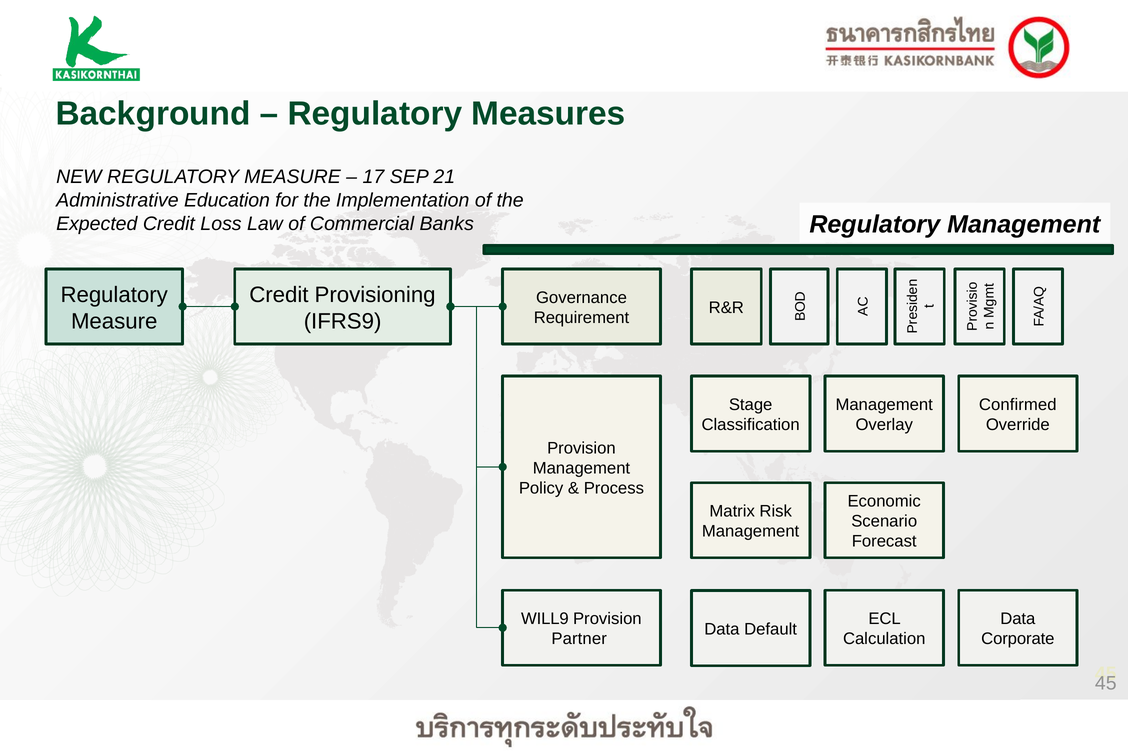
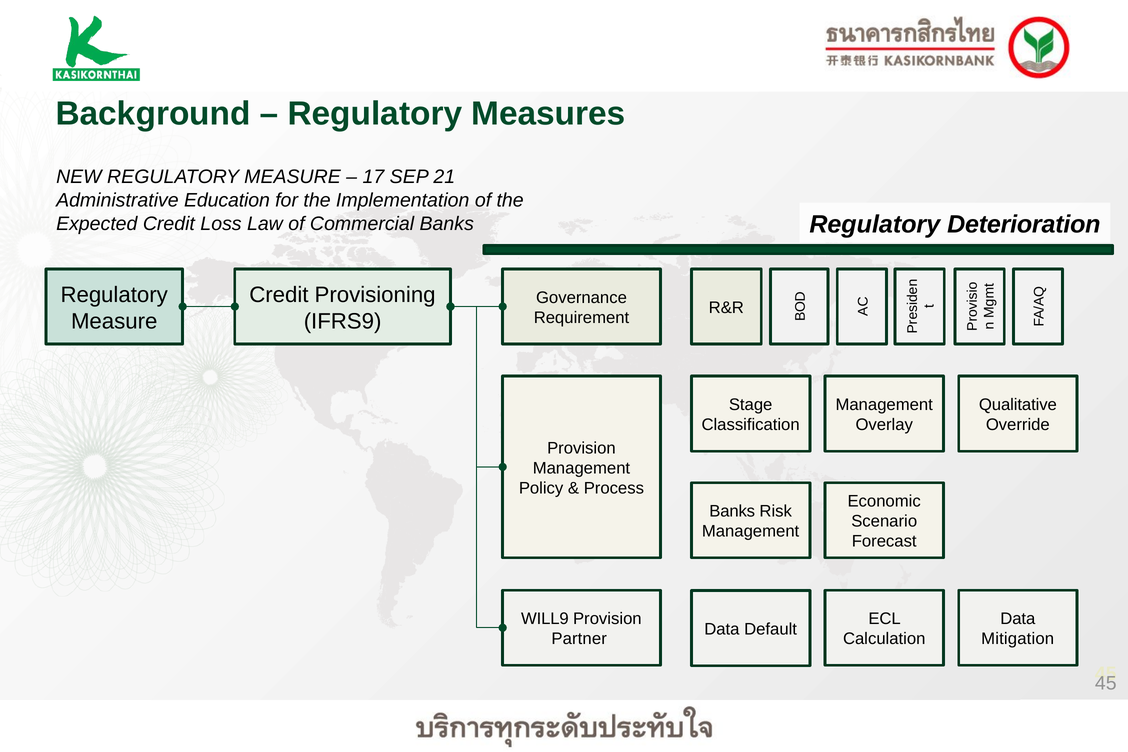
Regulatory Management: Management -> Deterioration
Confirmed: Confirmed -> Qualitative
Matrix at (732, 511): Matrix -> Banks
Corporate: Corporate -> Mitigation
